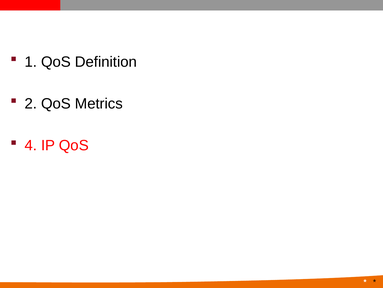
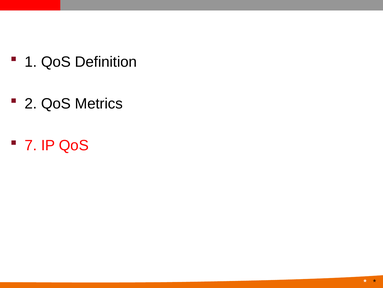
4: 4 -> 7
